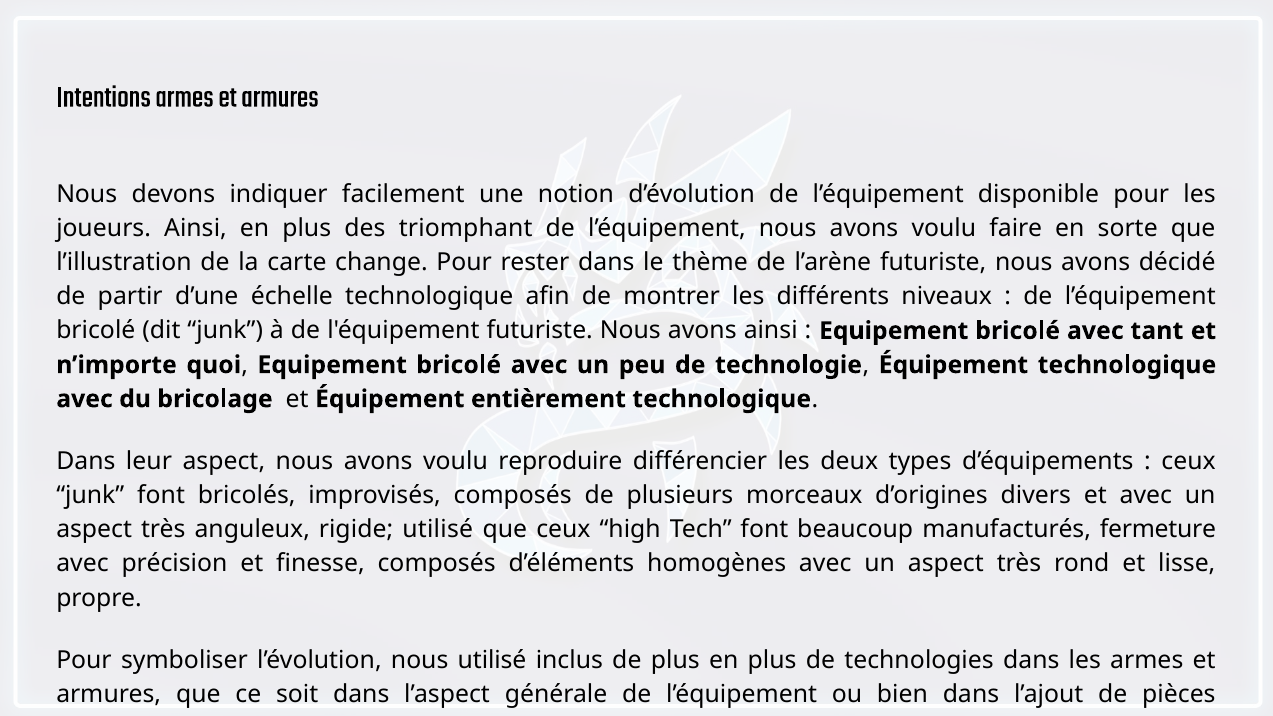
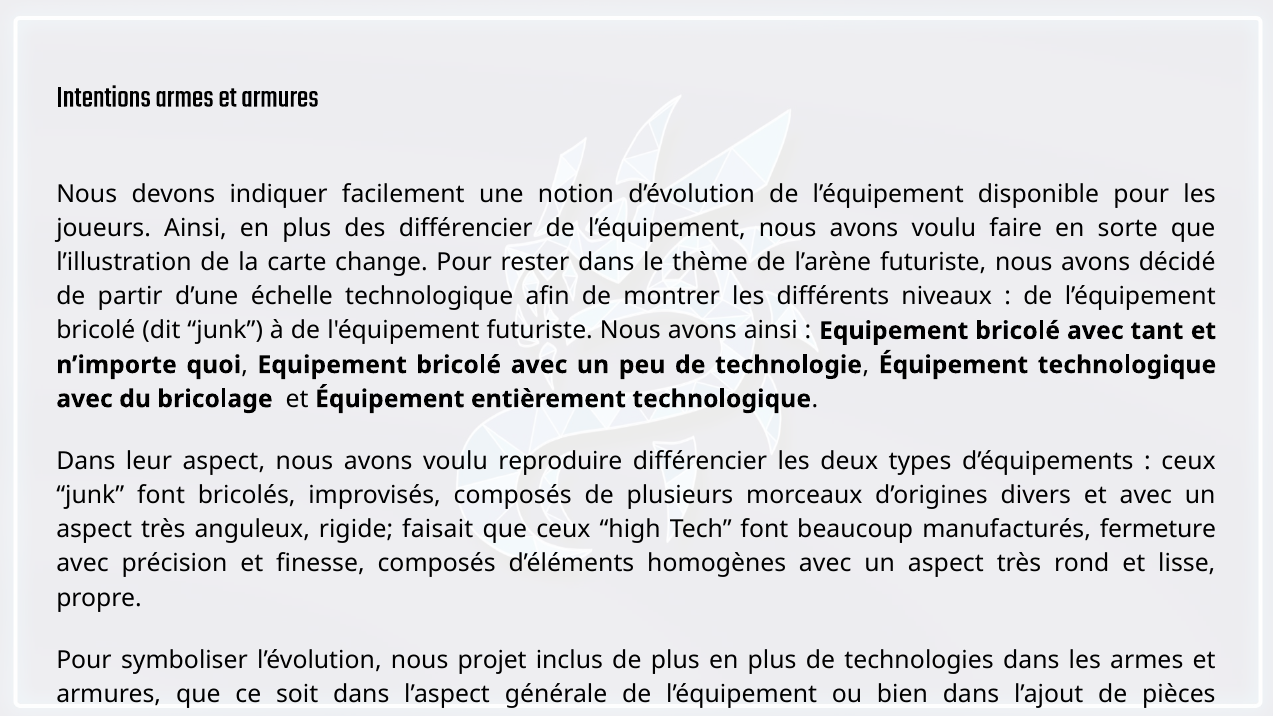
des triomphant: triomphant -> différencier
rigide utilisé: utilisé -> faisait
nous utilisé: utilisé -> projet
